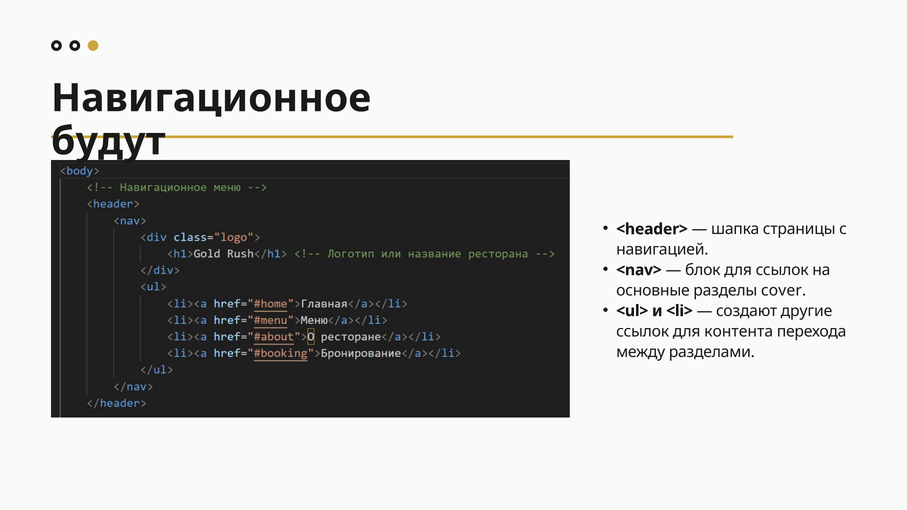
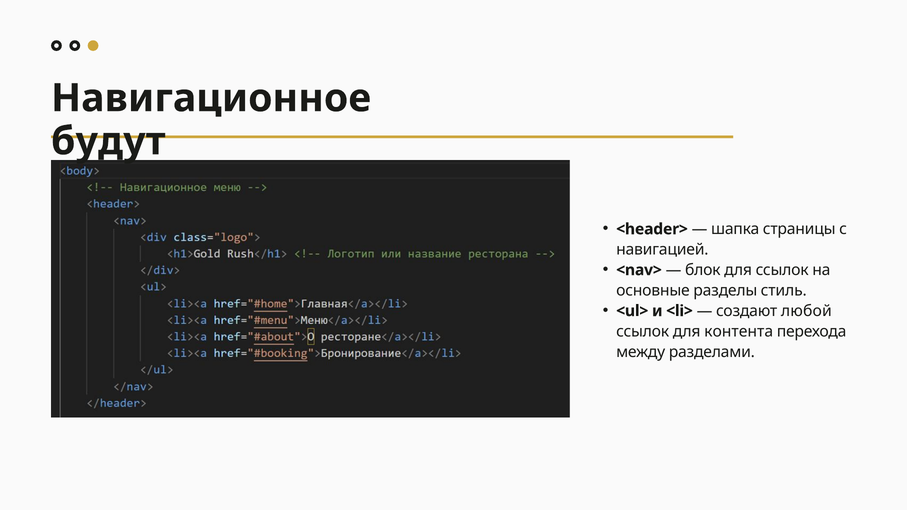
cover: cover -> стиль
другие: другие -> любой
